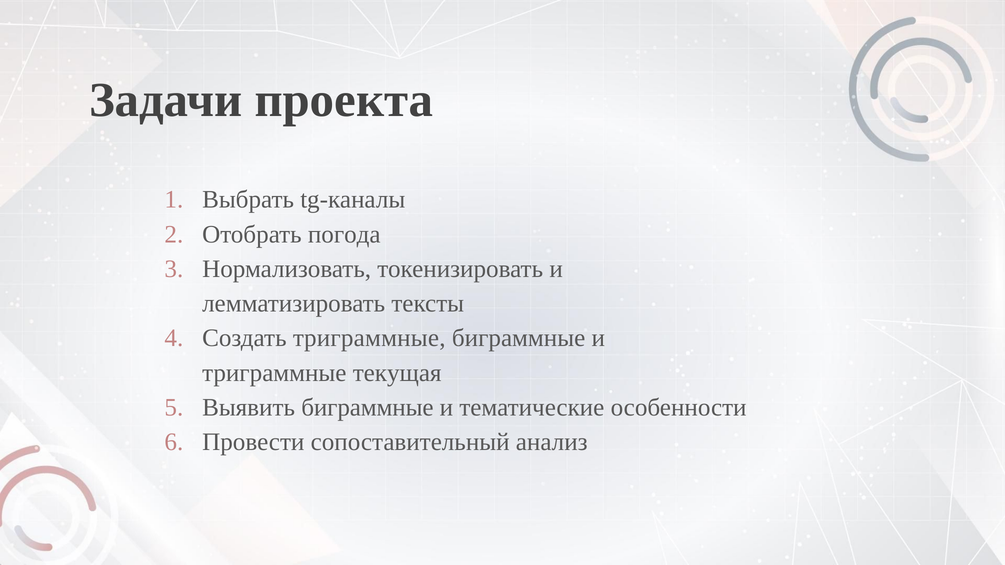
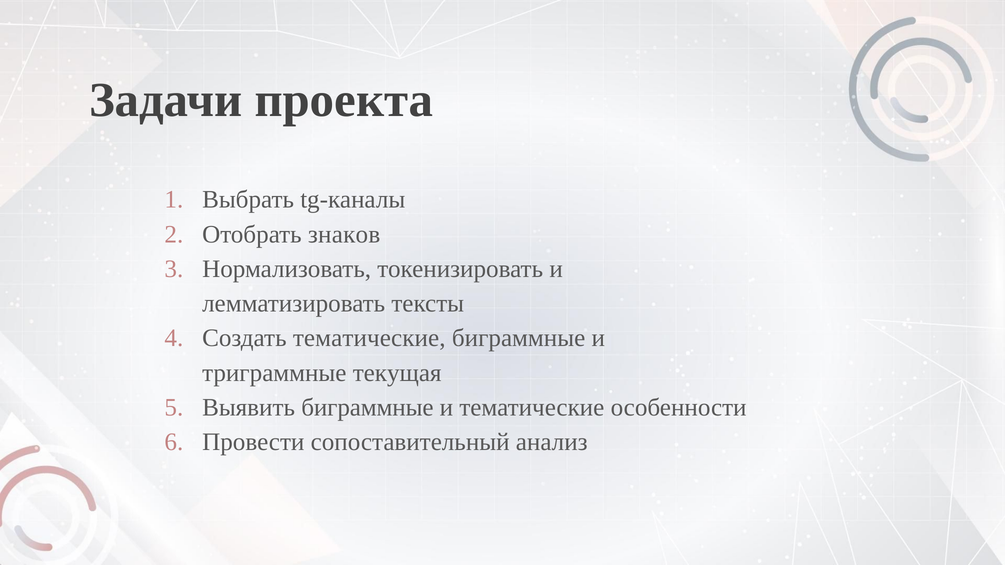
погода: погода -> знаков
Создать триграммные: триграммные -> тематические
